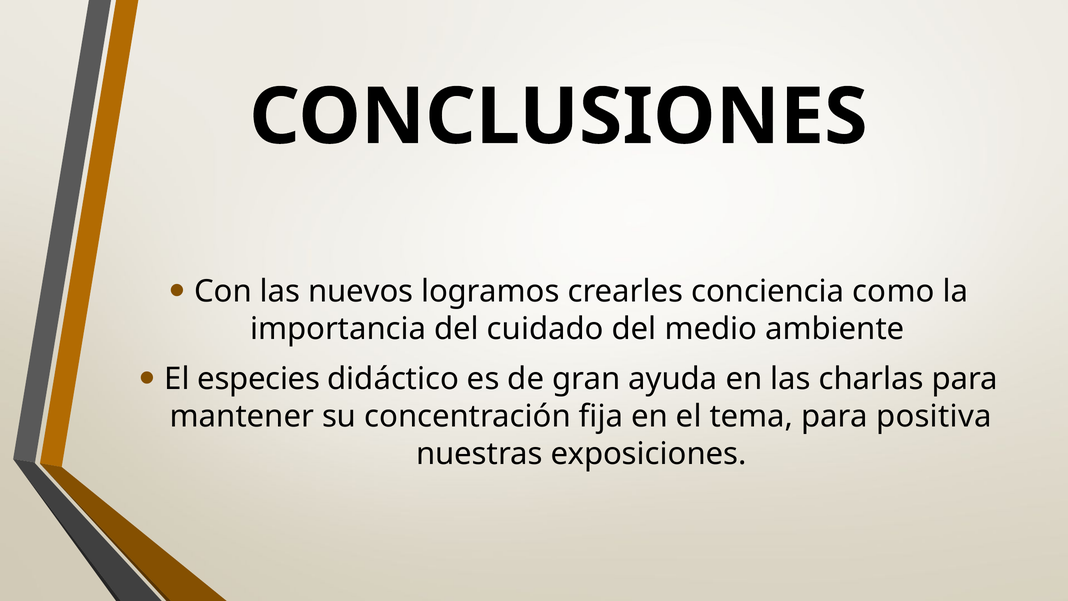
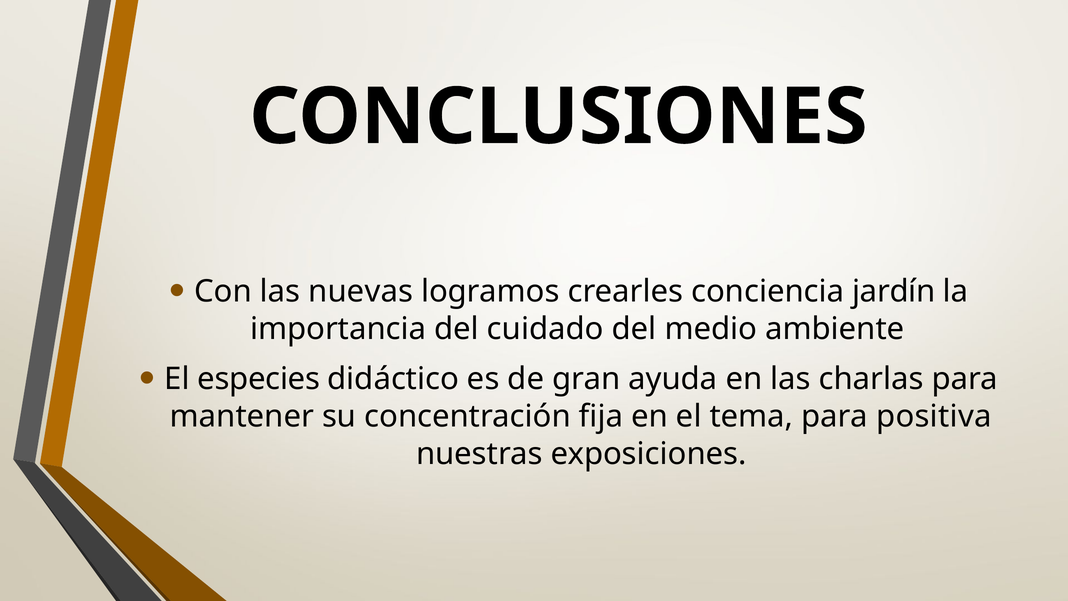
nuevos: nuevos -> nuevas
como: como -> jardín
